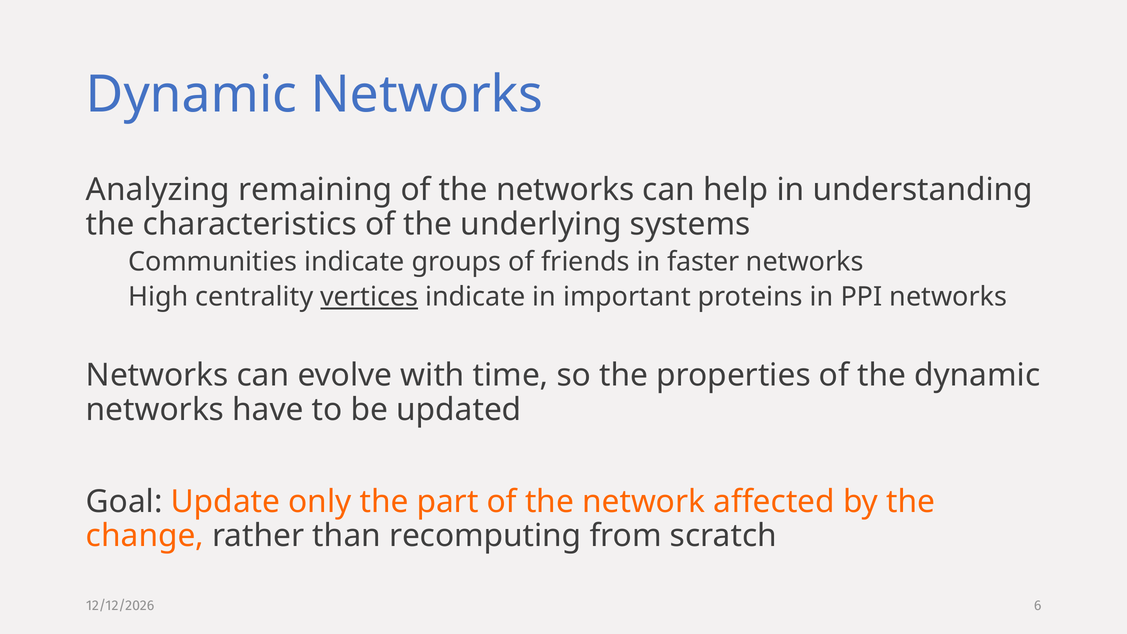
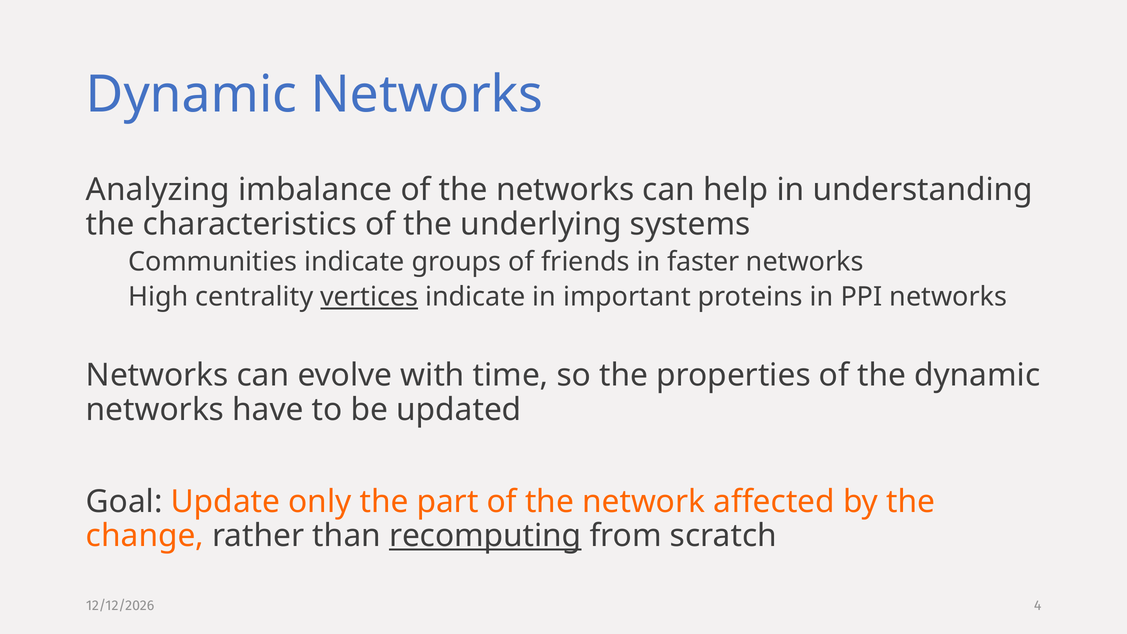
remaining: remaining -> imbalance
recomputing underline: none -> present
6: 6 -> 4
